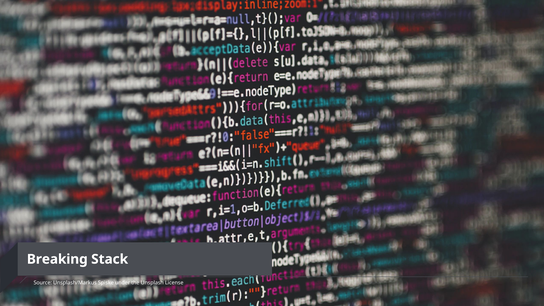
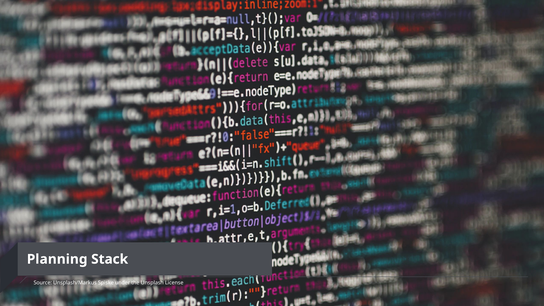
Breaking: Breaking -> Planning
